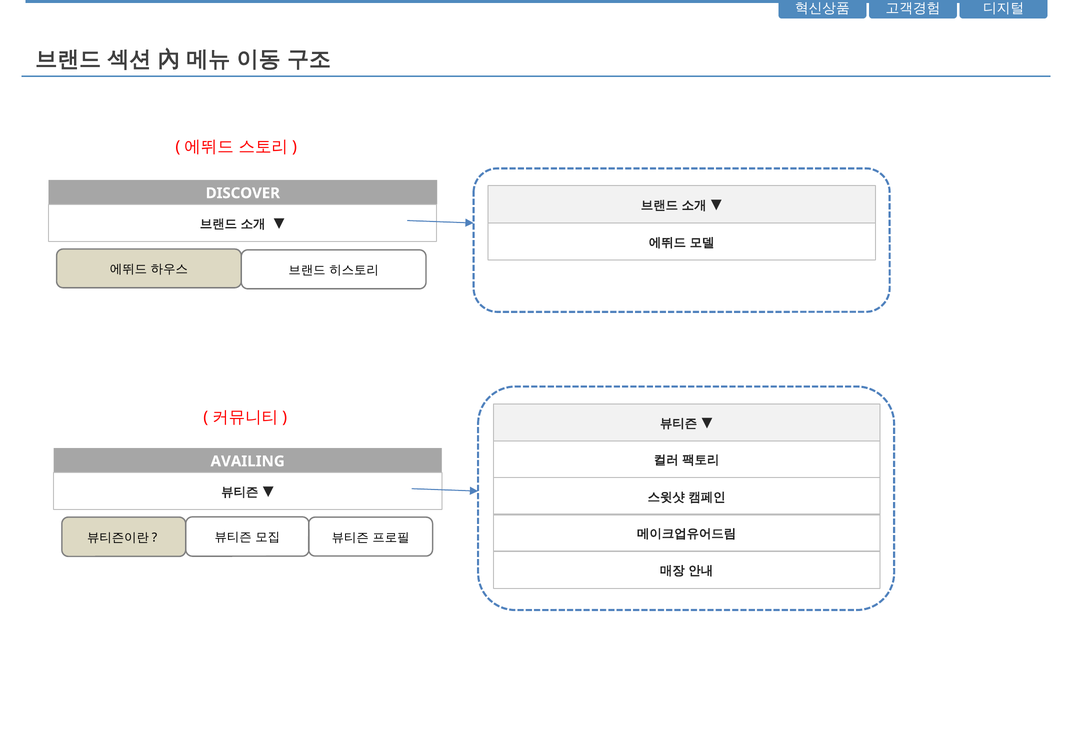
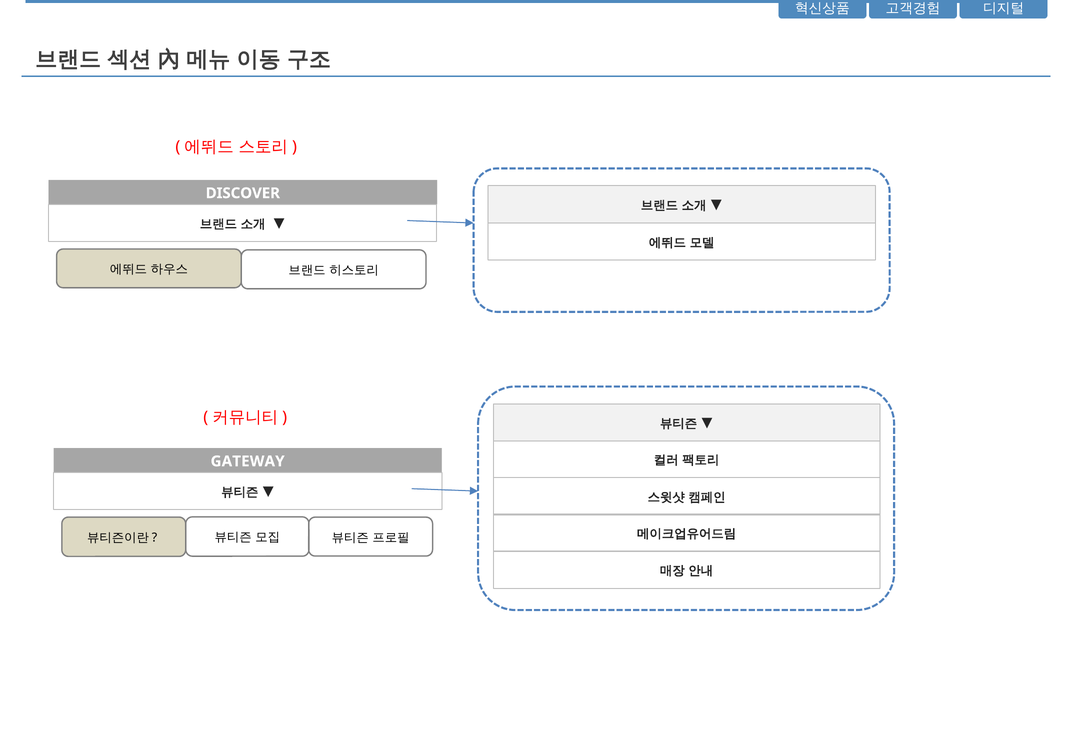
AVAILING: AVAILING -> GATEWAY
